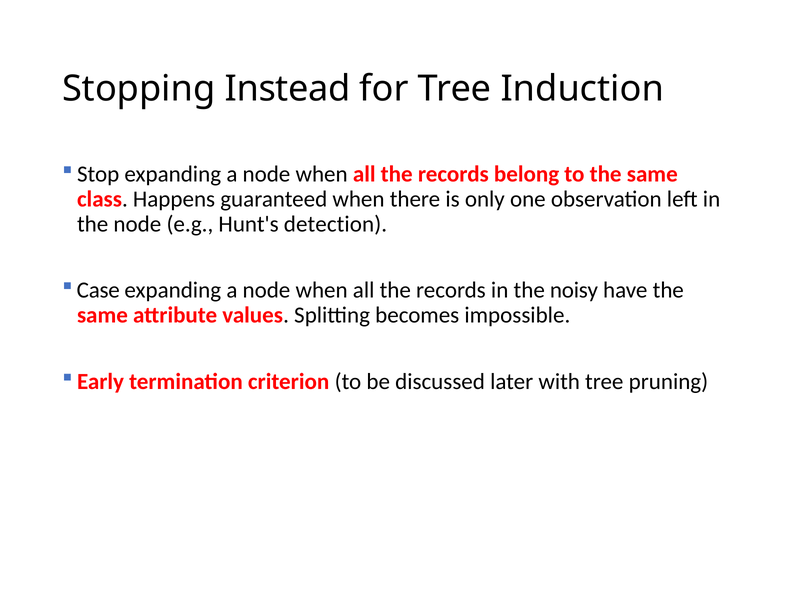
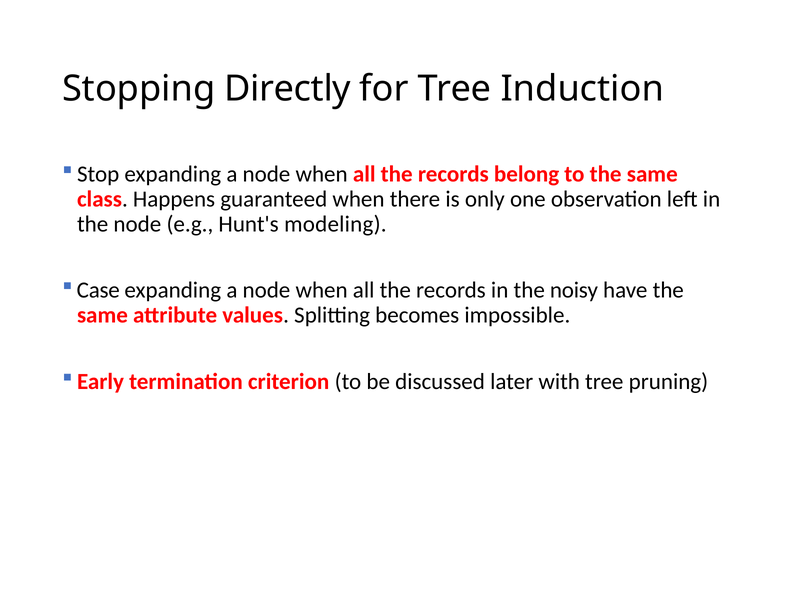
Instead: Instead -> Directly
detection: detection -> modeling
